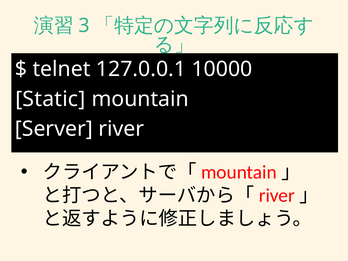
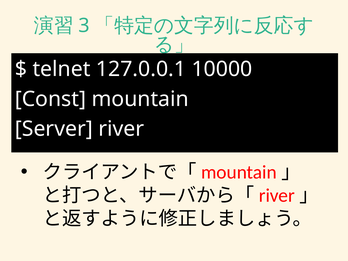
Static: Static -> Const
